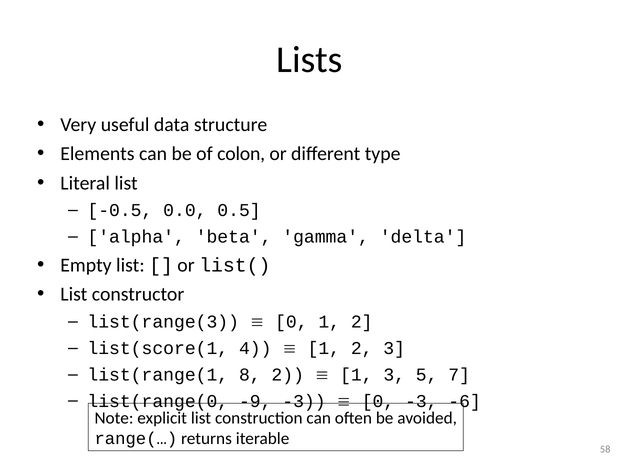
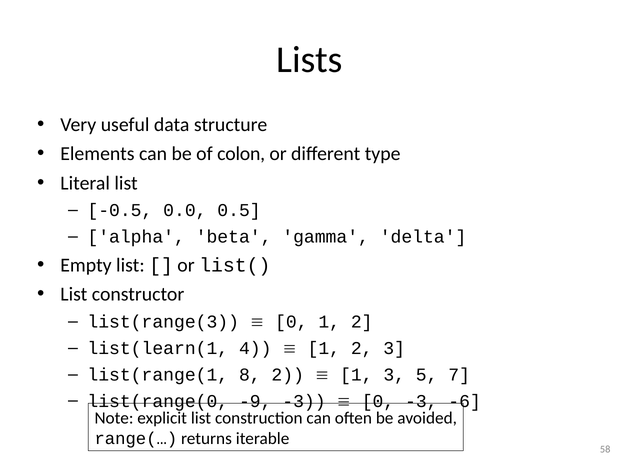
list(score(1: list(score(1 -> list(learn(1
